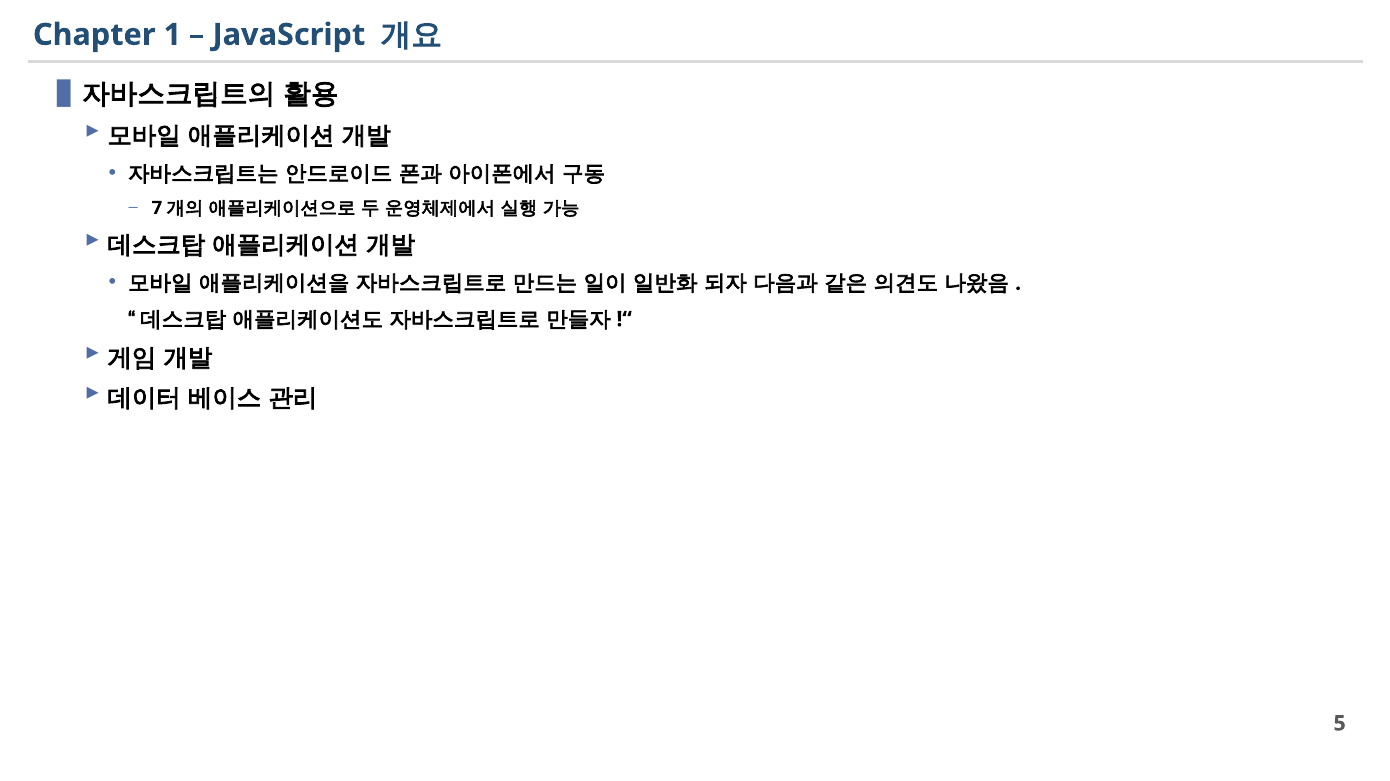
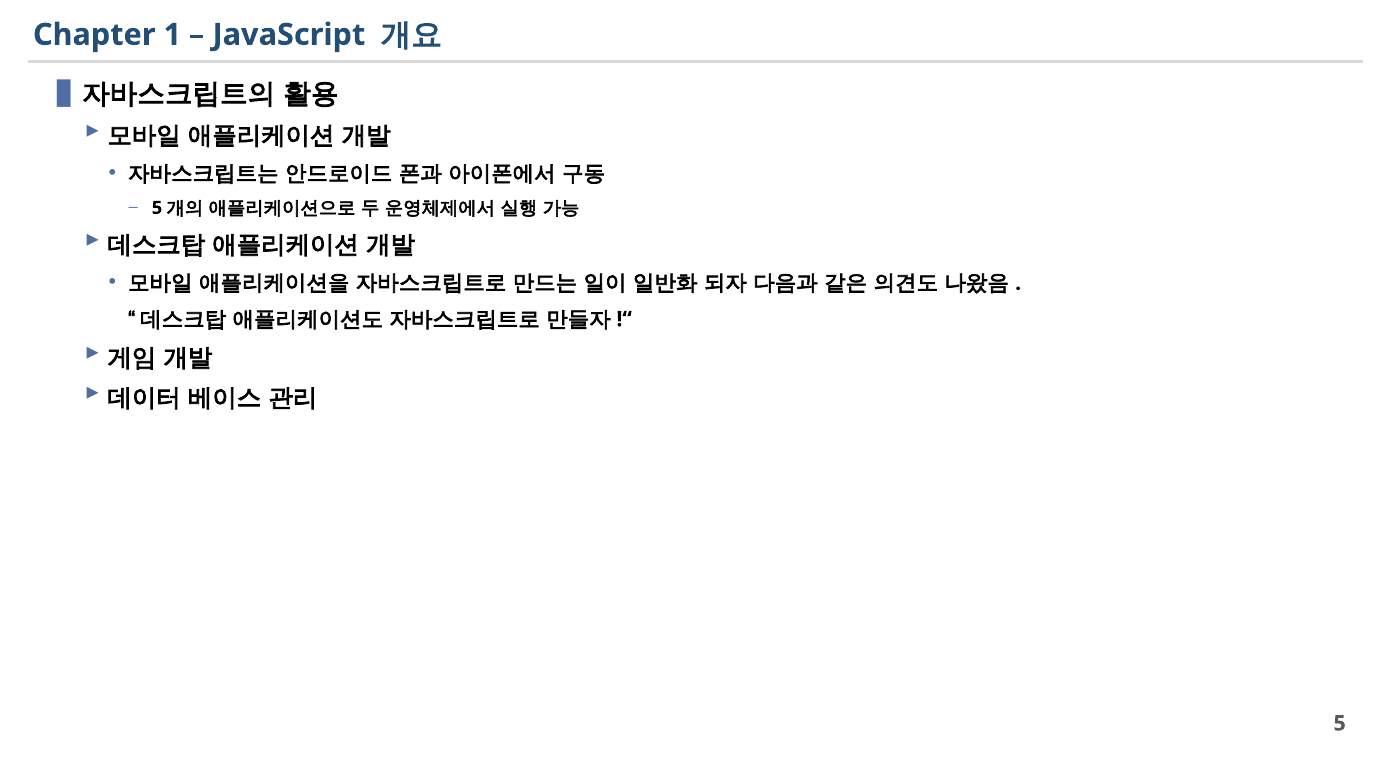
7 at (157, 208): 7 -> 5
